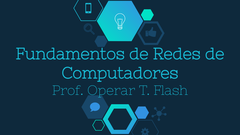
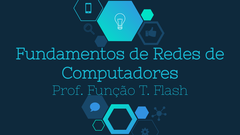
Operar: Operar -> Função
